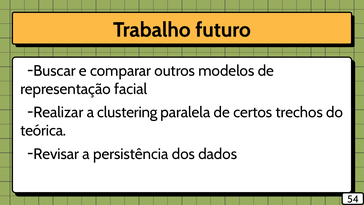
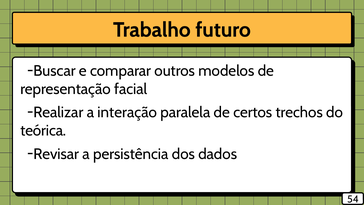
clustering: clustering -> interação
